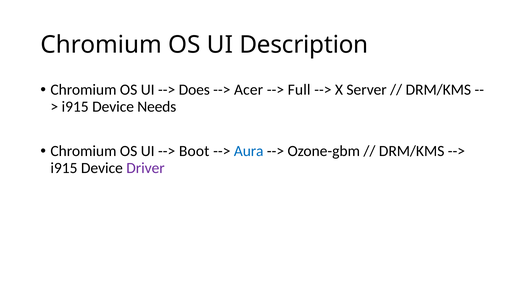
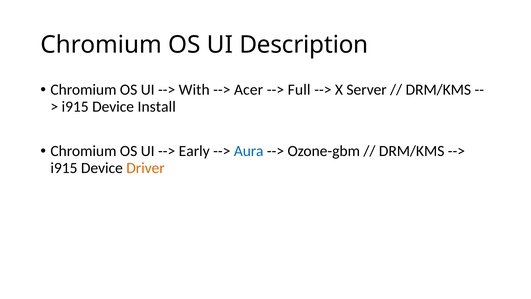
Does: Does -> With
Needs: Needs -> Install
Boot: Boot -> Early
Driver colour: purple -> orange
